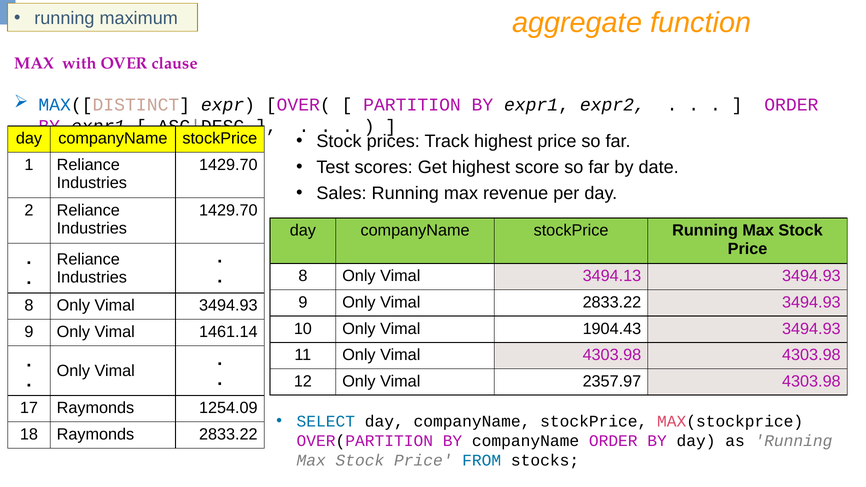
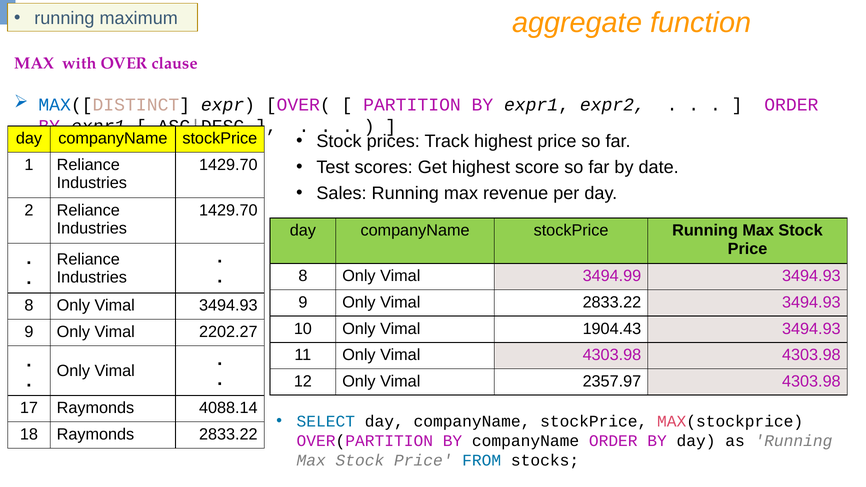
3494.13: 3494.13 -> 3494.99
1461.14: 1461.14 -> 2202.27
1254.09: 1254.09 -> 4088.14
